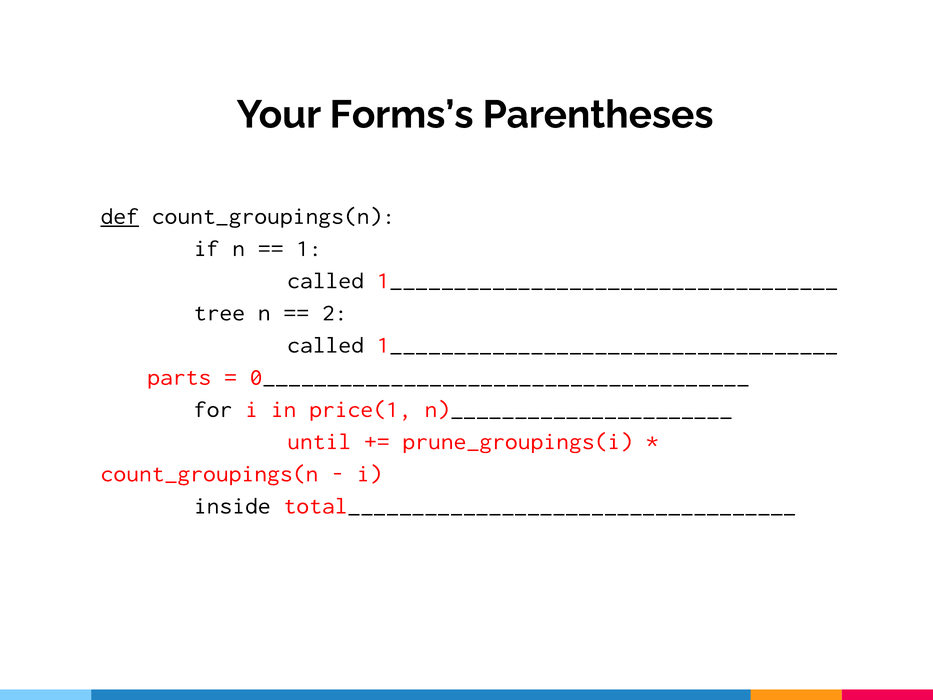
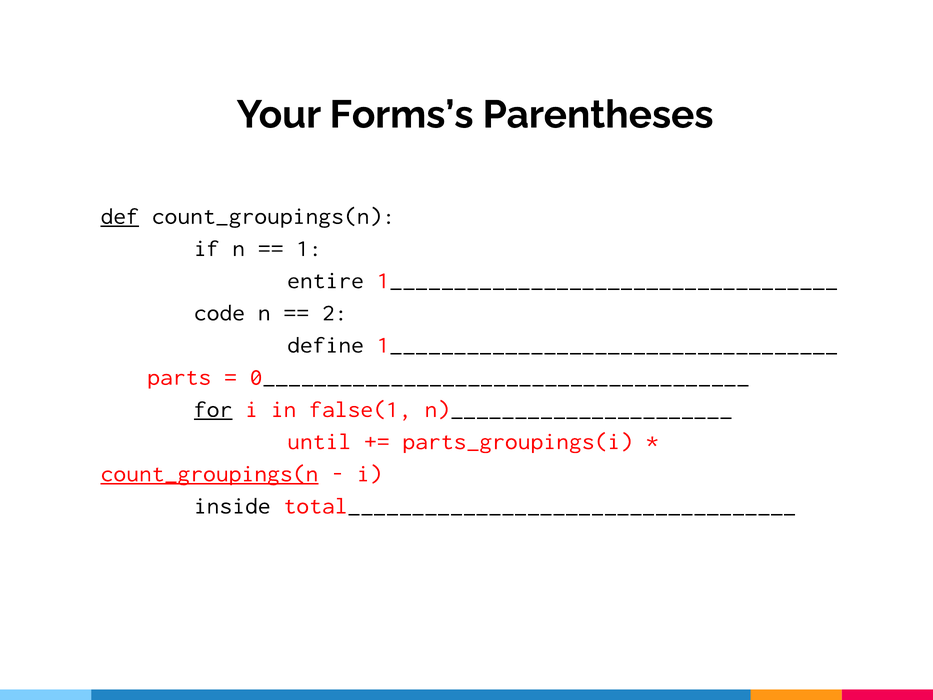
called at (326, 280): called -> entire
tree: tree -> code
called at (326, 345): called -> define
for underline: none -> present
price(1: price(1 -> false(1
prune_groupings(i: prune_groupings(i -> parts_groupings(i
count_groupings(n at (209, 473) underline: none -> present
